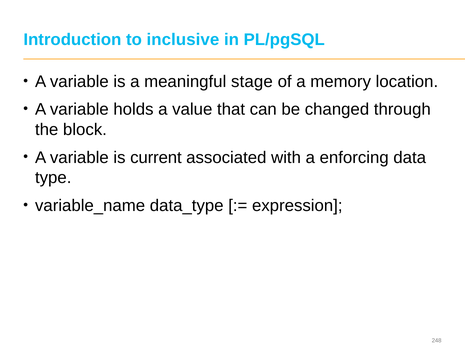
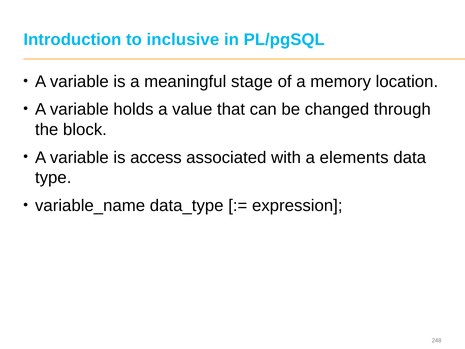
current: current -> access
enforcing: enforcing -> elements
